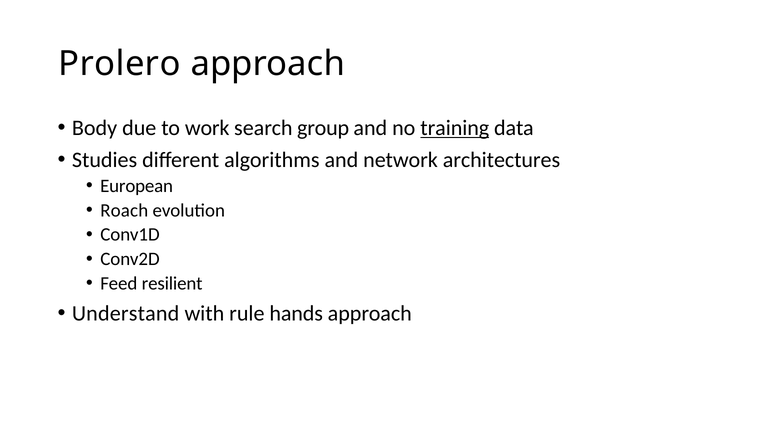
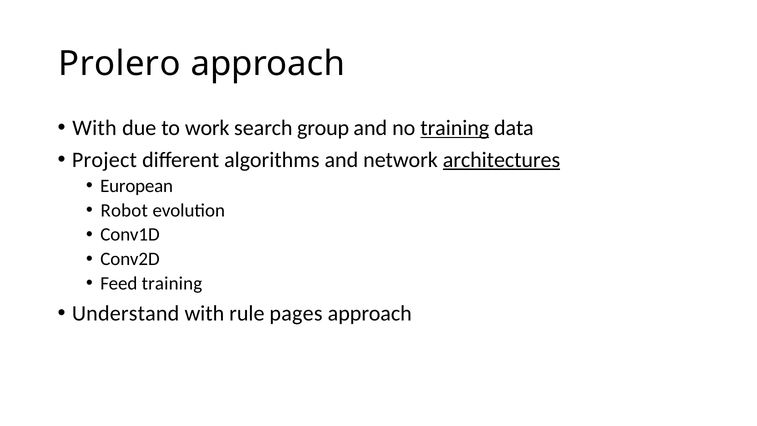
Body at (95, 128): Body -> With
Studies: Studies -> Project
architectures underline: none -> present
Roach: Roach -> Robot
Feed resilient: resilient -> training
hands: hands -> pages
